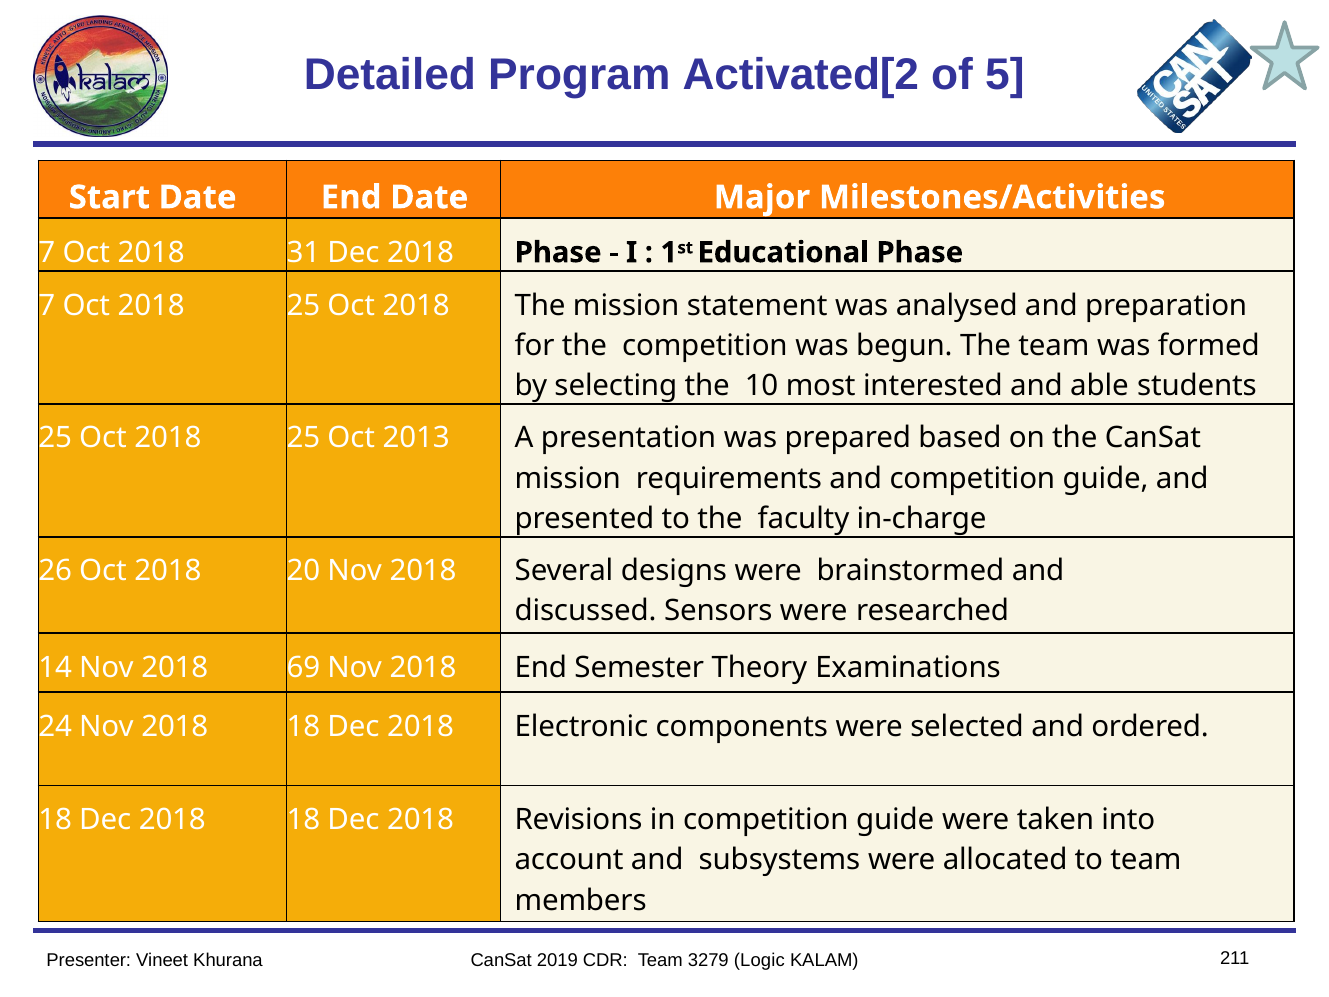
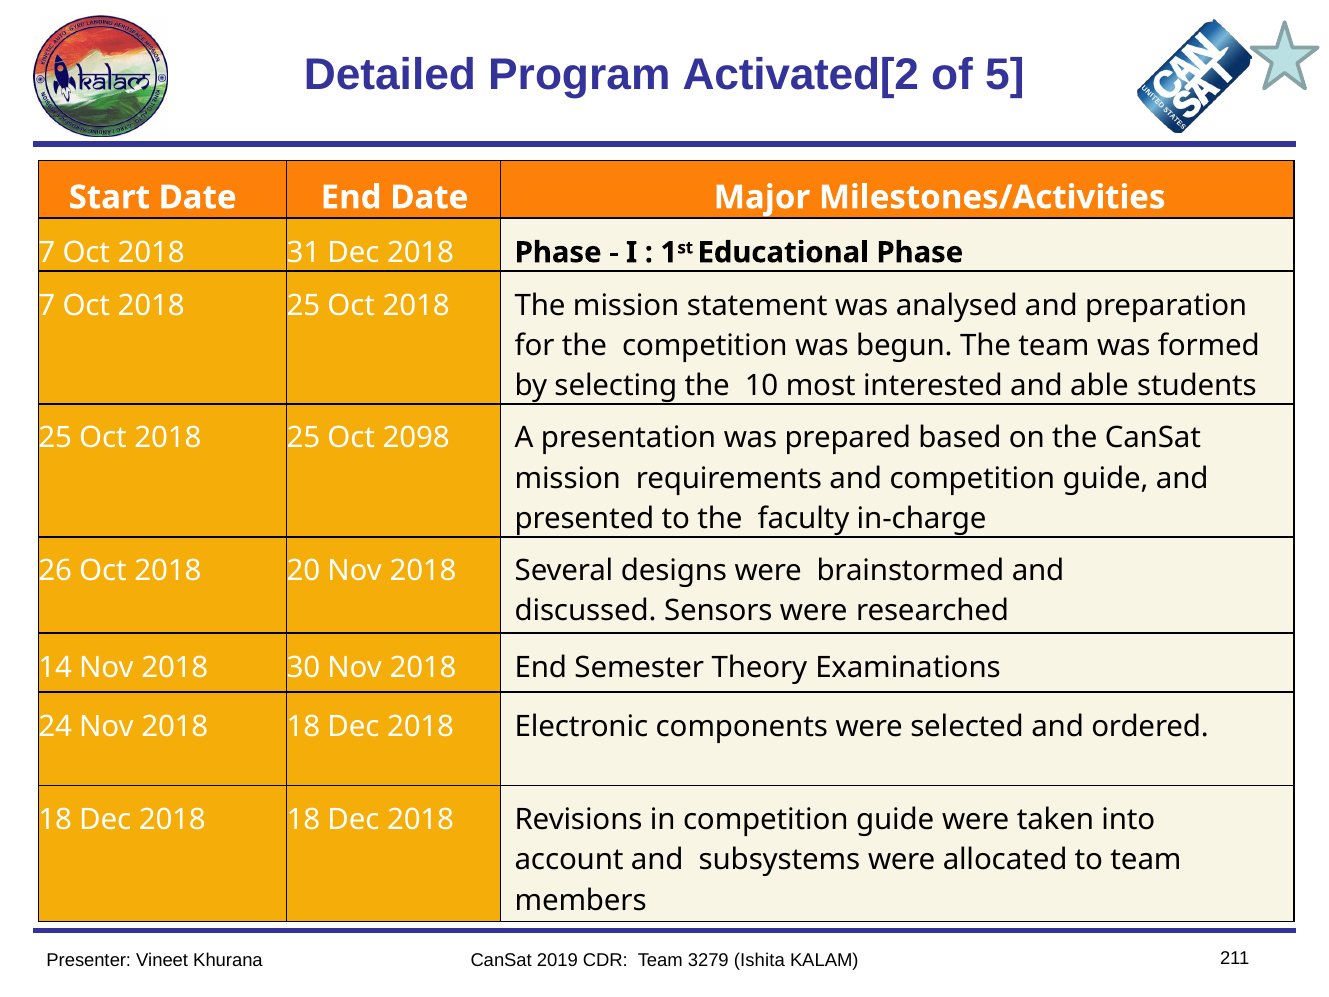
2013: 2013 -> 2098
69: 69 -> 30
Logic: Logic -> Ishita
